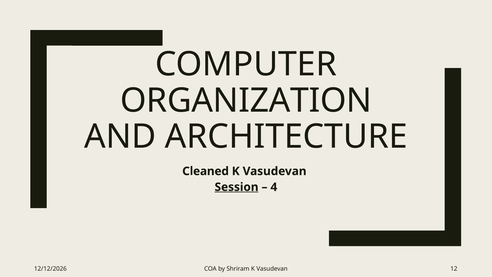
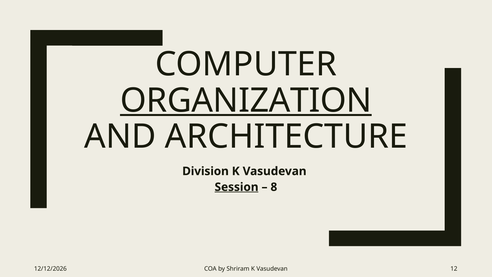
ORGANIZATION underline: none -> present
Cleaned: Cleaned -> Division
4: 4 -> 8
